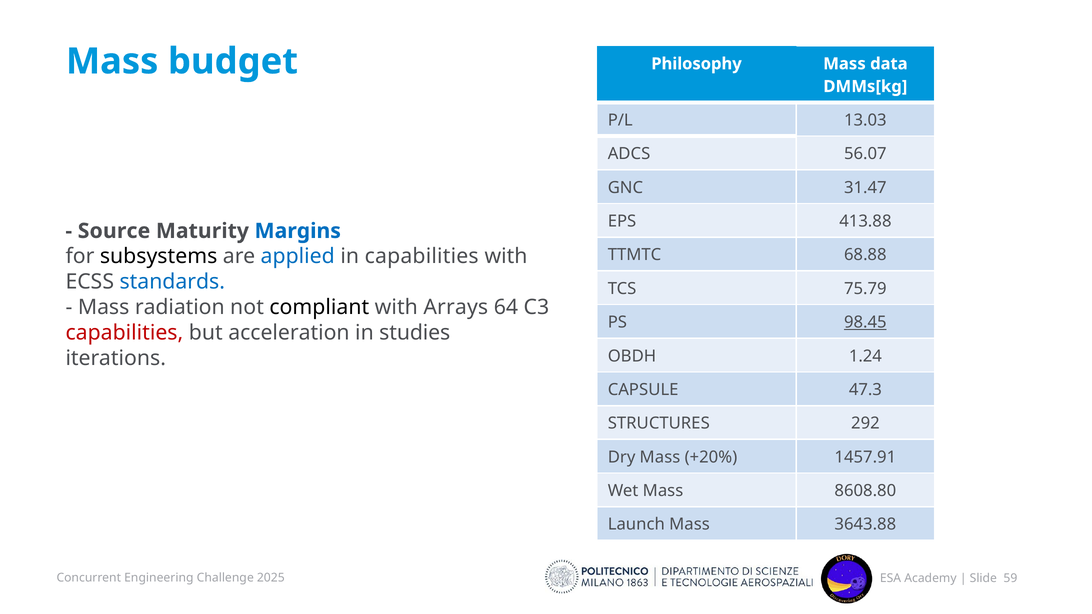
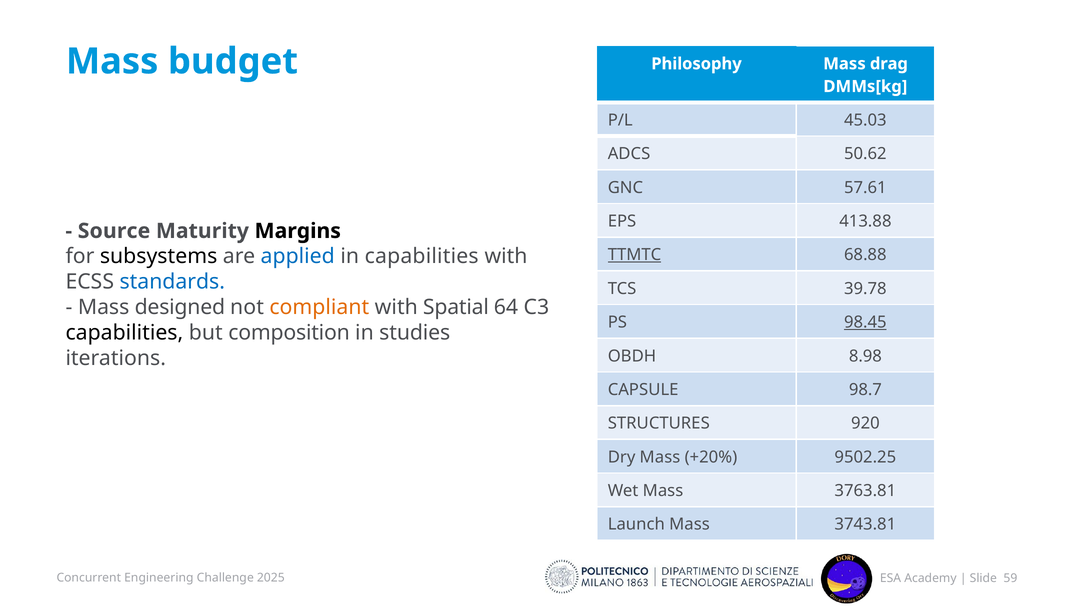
data: data -> drag
13.03: 13.03 -> 45.03
56.07: 56.07 -> 50.62
31.47: 31.47 -> 57.61
Margins colour: blue -> black
TTMTC underline: none -> present
75.79: 75.79 -> 39.78
radiation: radiation -> designed
compliant colour: black -> orange
Arrays: Arrays -> Spatial
capabilities at (124, 333) colour: red -> black
acceleration: acceleration -> composition
1.24: 1.24 -> 8.98
47.3: 47.3 -> 98.7
292: 292 -> 920
1457.91: 1457.91 -> 9502.25
8608.80: 8608.80 -> 3763.81
3643.88: 3643.88 -> 3743.81
